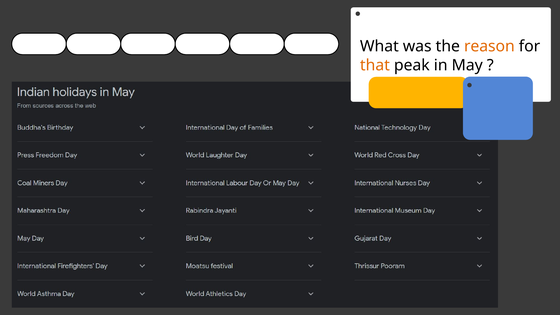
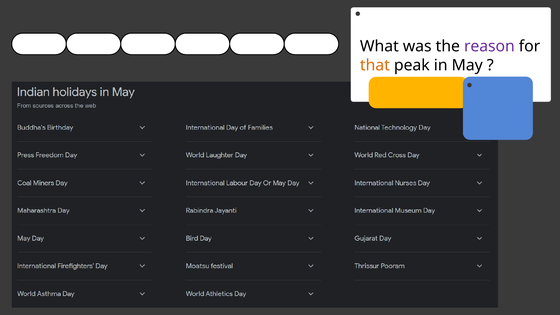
reason colour: orange -> purple
